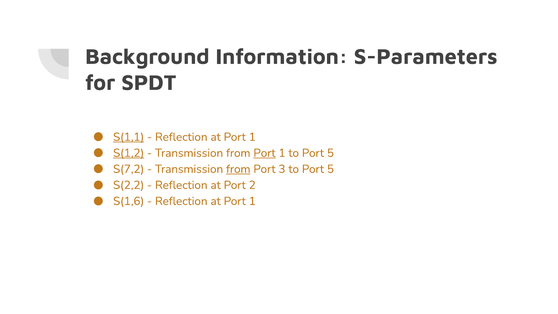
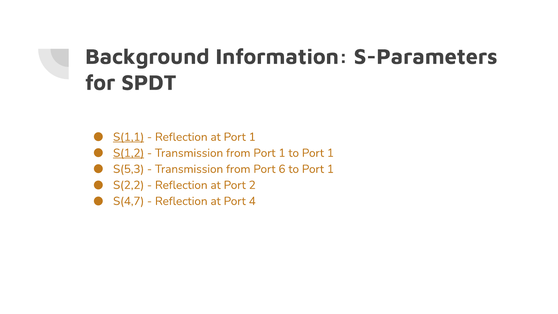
Port at (264, 153) underline: present -> none
1 to Port 5: 5 -> 1
S(7,2: S(7,2 -> S(5,3
from at (238, 169) underline: present -> none
3: 3 -> 6
5 at (330, 169): 5 -> 1
S(1,6: S(1,6 -> S(4,7
1 at (252, 201): 1 -> 4
